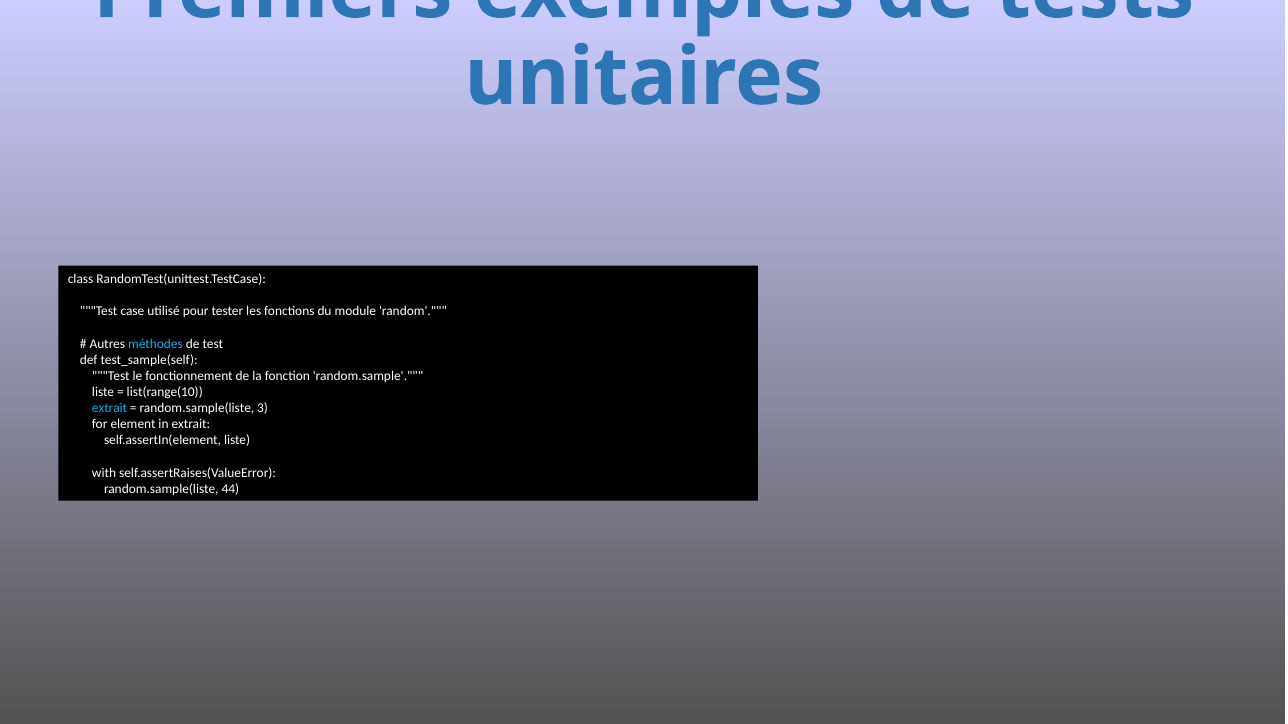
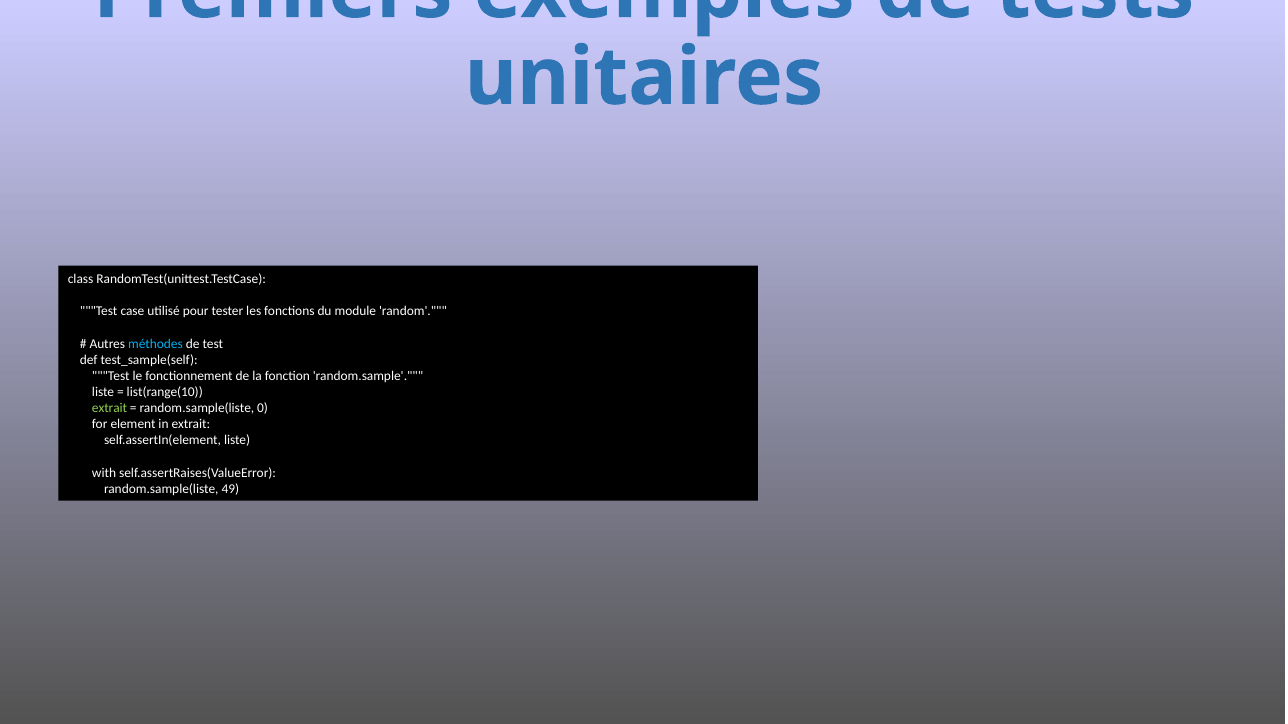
extrait at (110, 409) colour: light blue -> light green
3: 3 -> 0
44: 44 -> 49
